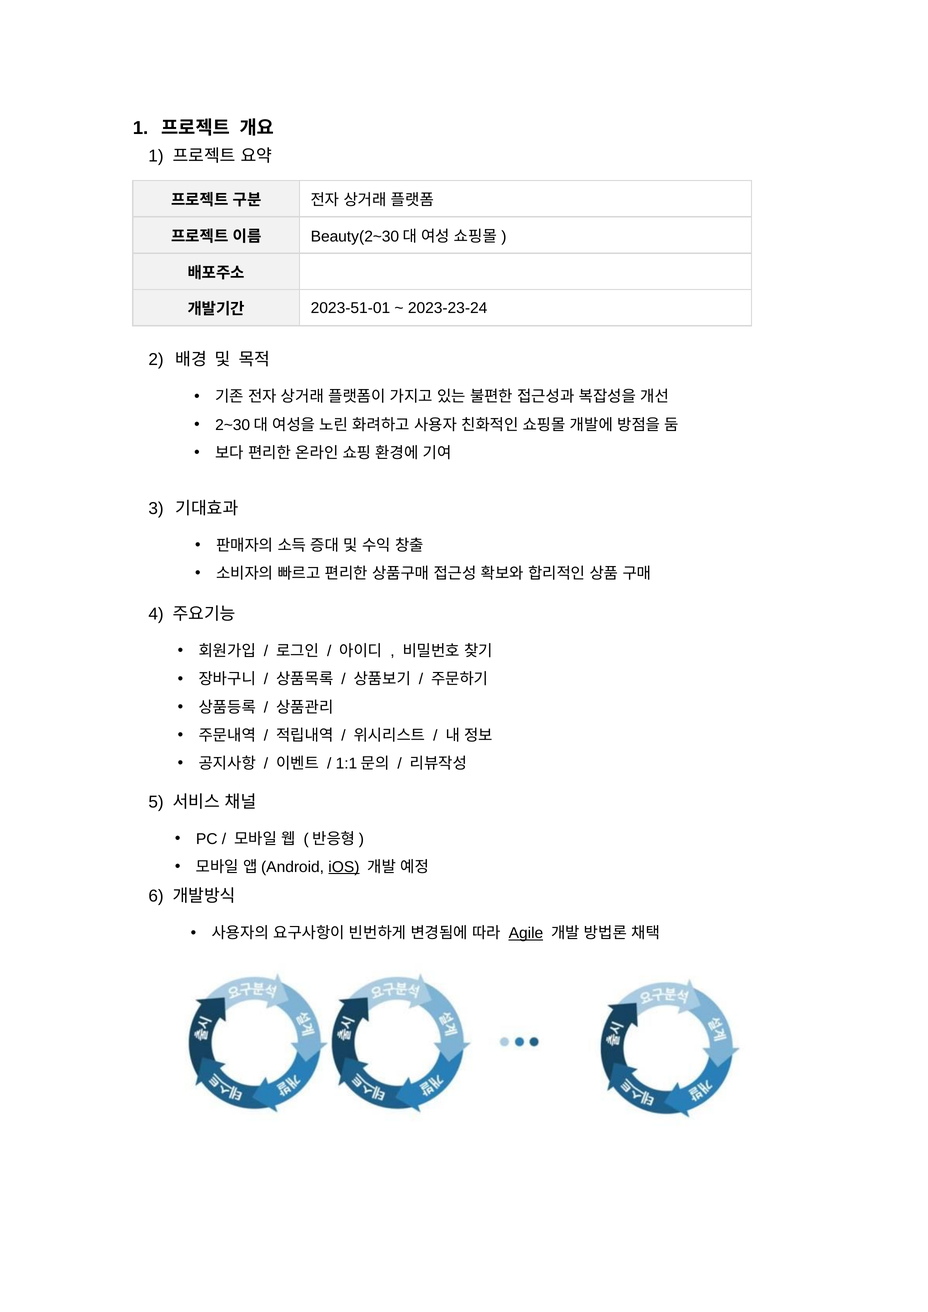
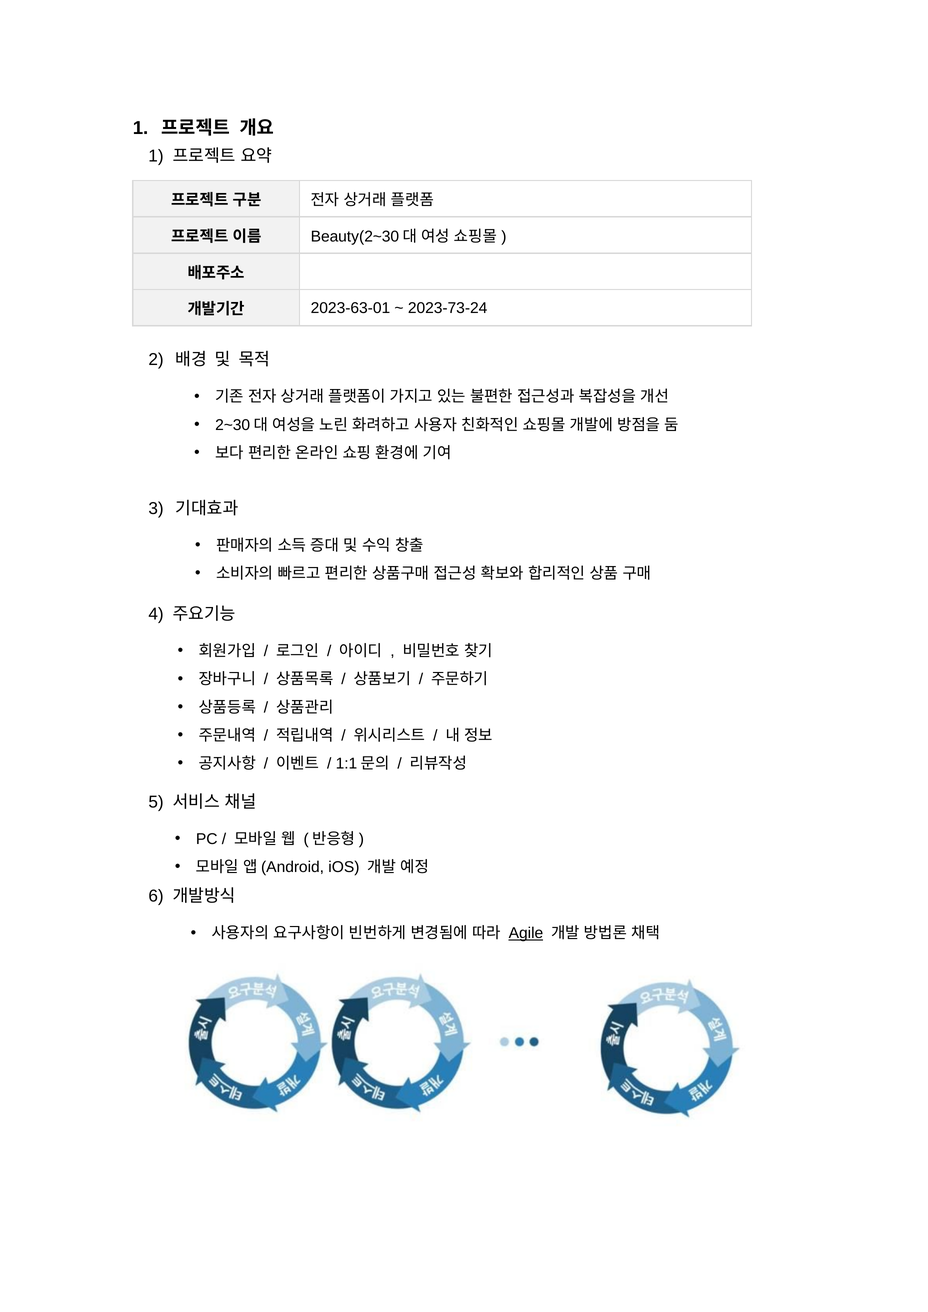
2023-51-01: 2023-51-01 -> 2023-63-01
2023-23-24: 2023-23-24 -> 2023-73-24
iOS underline: present -> none
